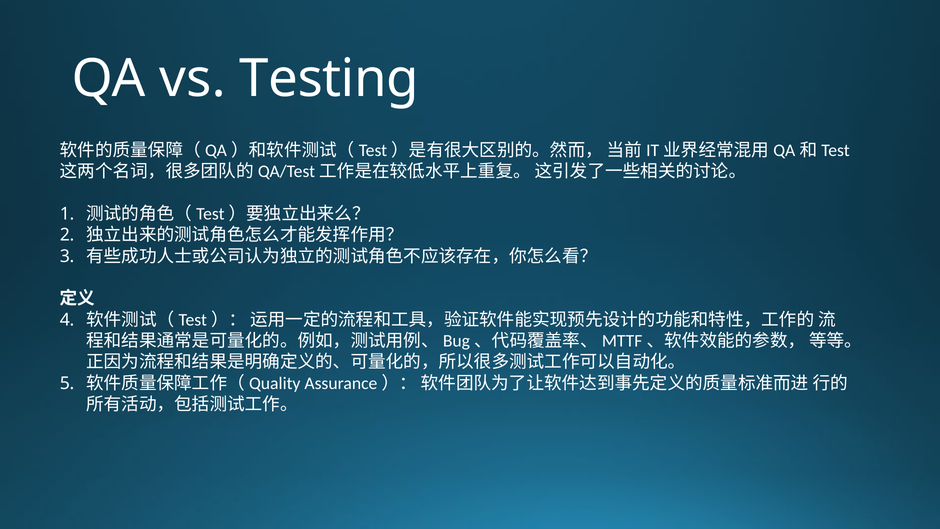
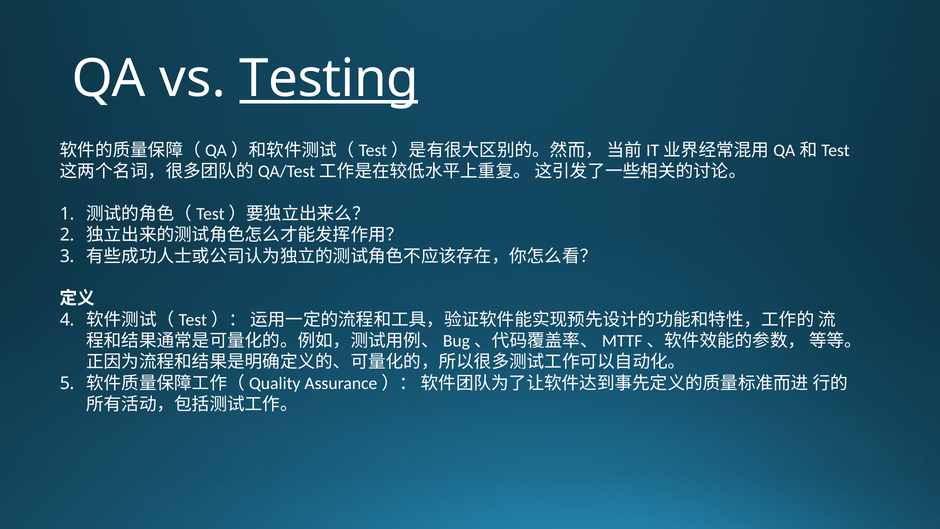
Testing underline: none -> present
